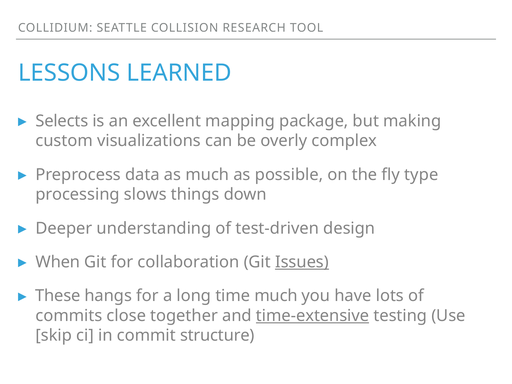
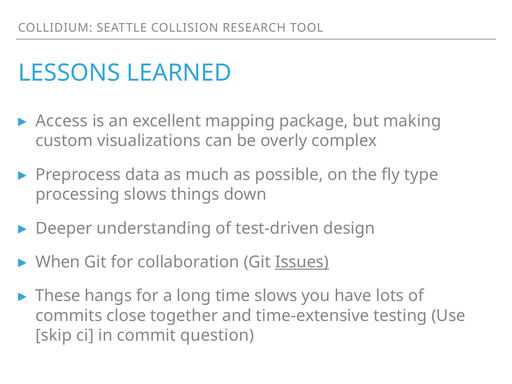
Selects: Selects -> Access
time much: much -> slows
time-extensive underline: present -> none
structure: structure -> question
